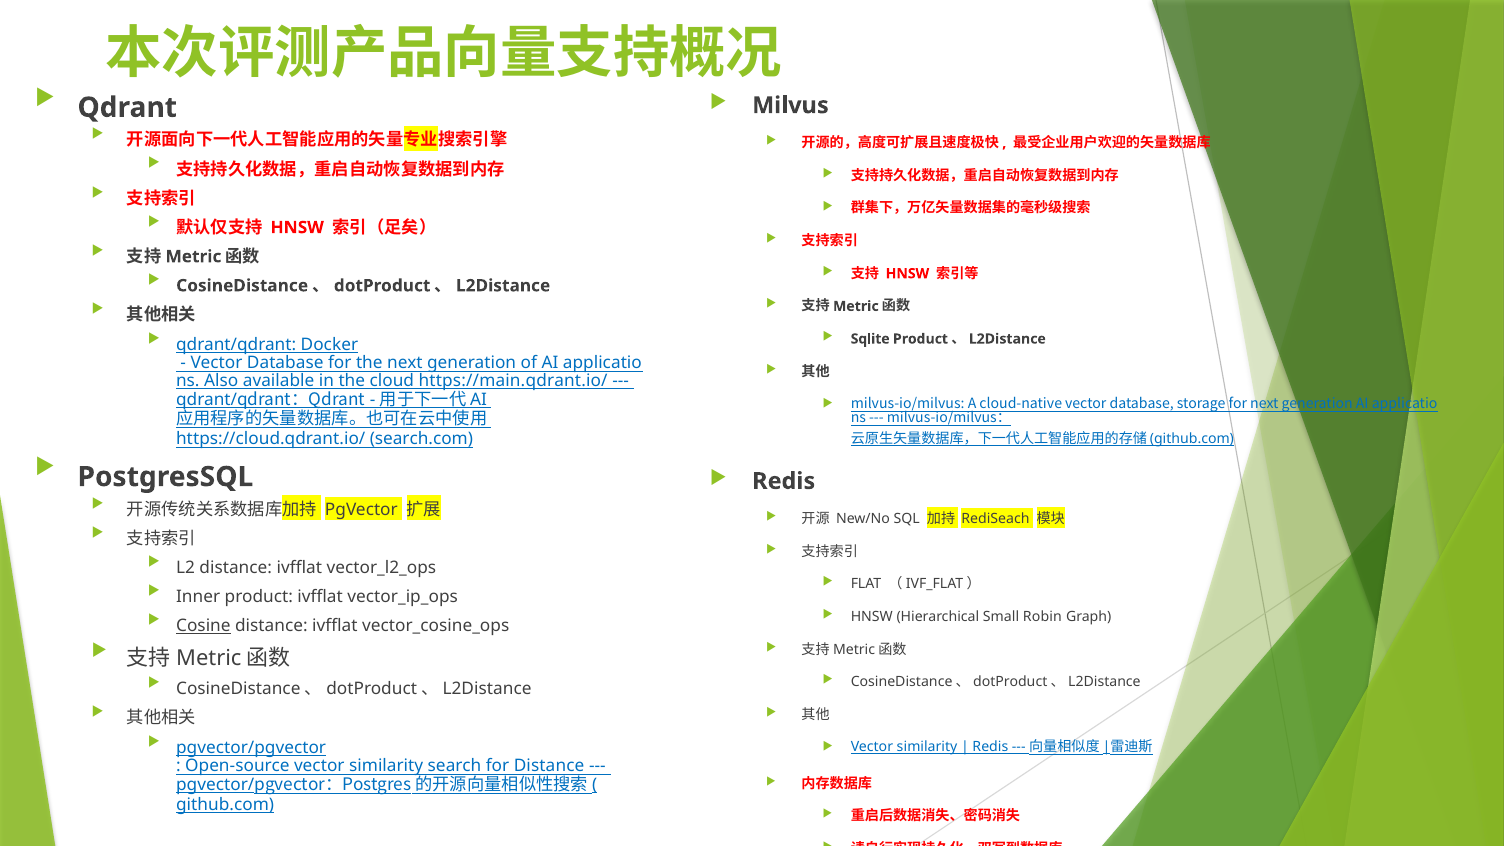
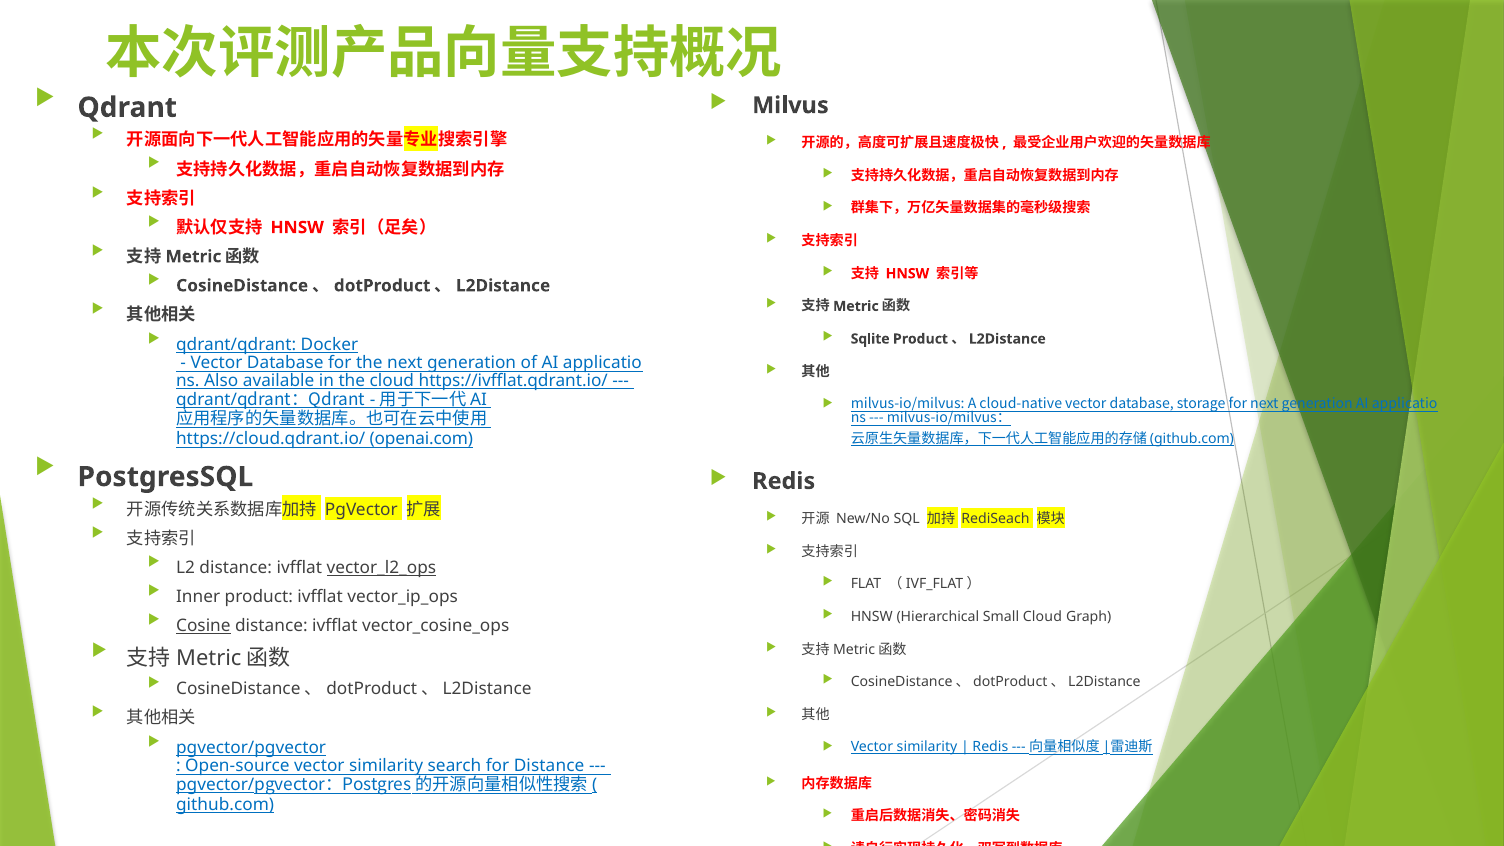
https://main.qdrant.io/: https://main.qdrant.io/ -> https://ivfflat.qdrant.io/
search.com: search.com -> openai.com
vector_l2_ops underline: none -> present
Small Robin: Robin -> Cloud
